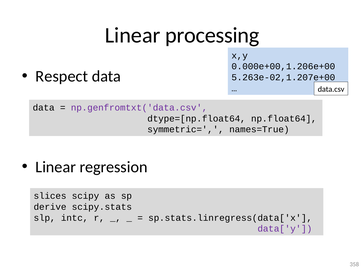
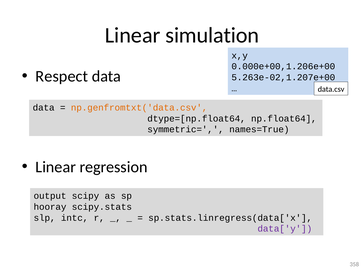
processing: processing -> simulation
np.genfromtxt('data.csv colour: purple -> orange
slices: slices -> output
derive: derive -> hooray
